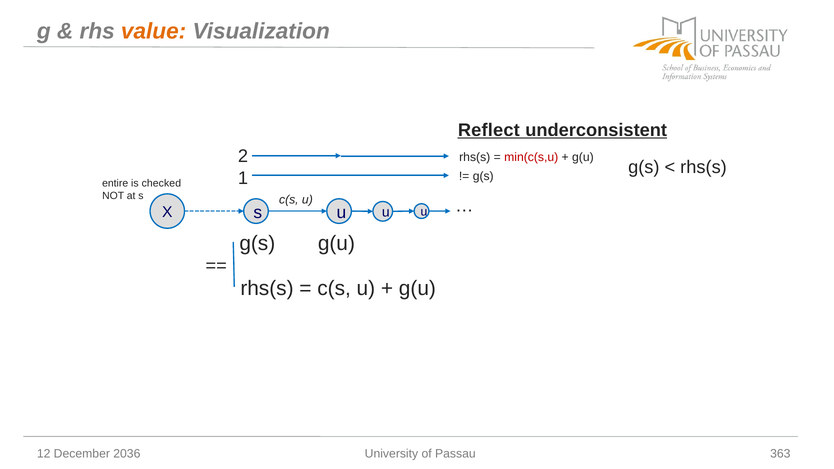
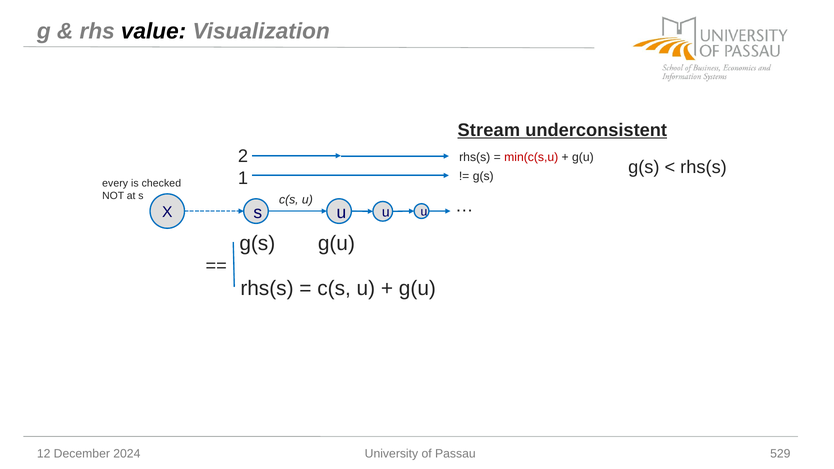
value colour: orange -> black
Reflect: Reflect -> Stream
entire: entire -> every
2036: 2036 -> 2024
363: 363 -> 529
